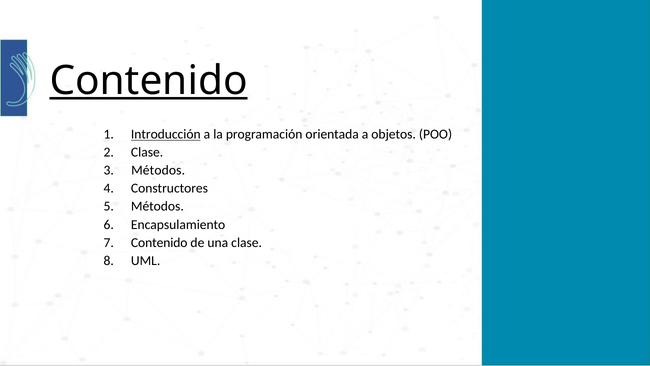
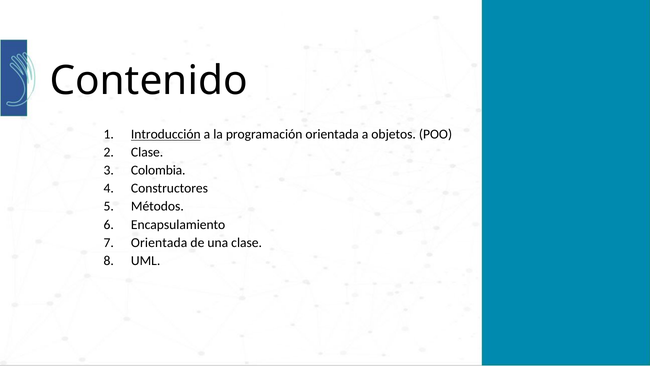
Contenido at (149, 81) underline: present -> none
Métodos at (158, 170): Métodos -> Colombia
Contenido at (159, 242): Contenido -> Orientada
